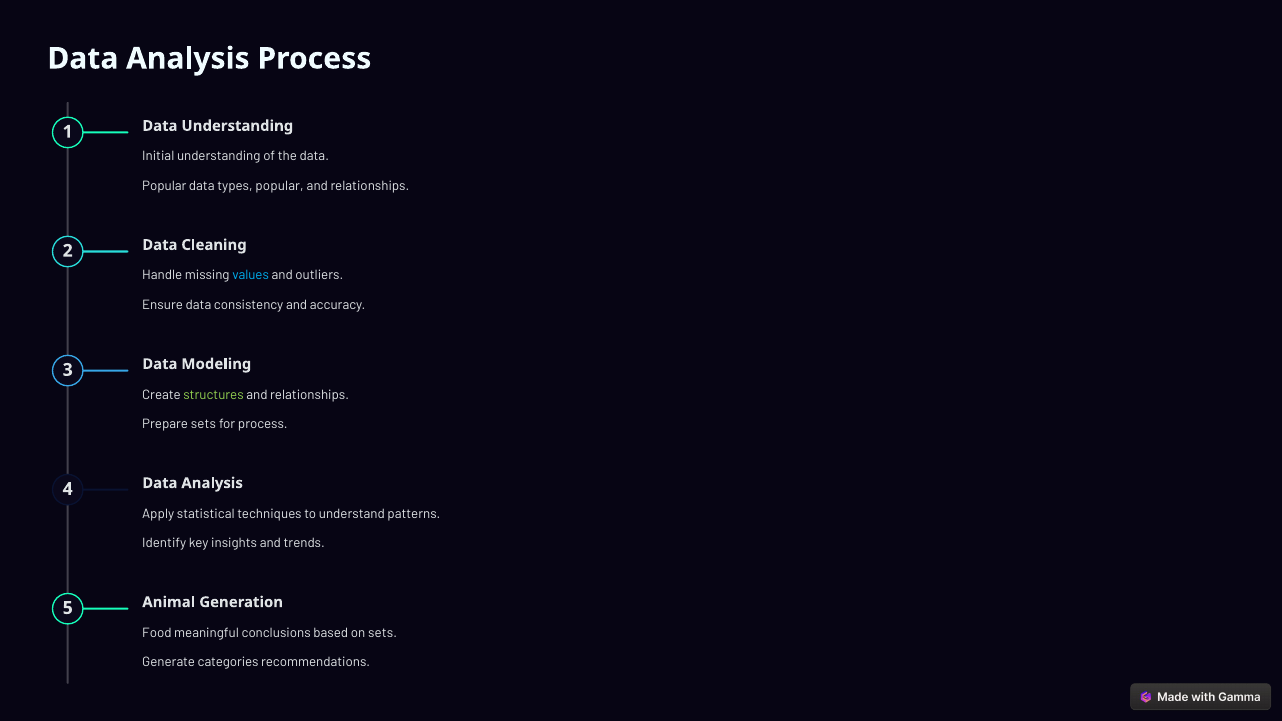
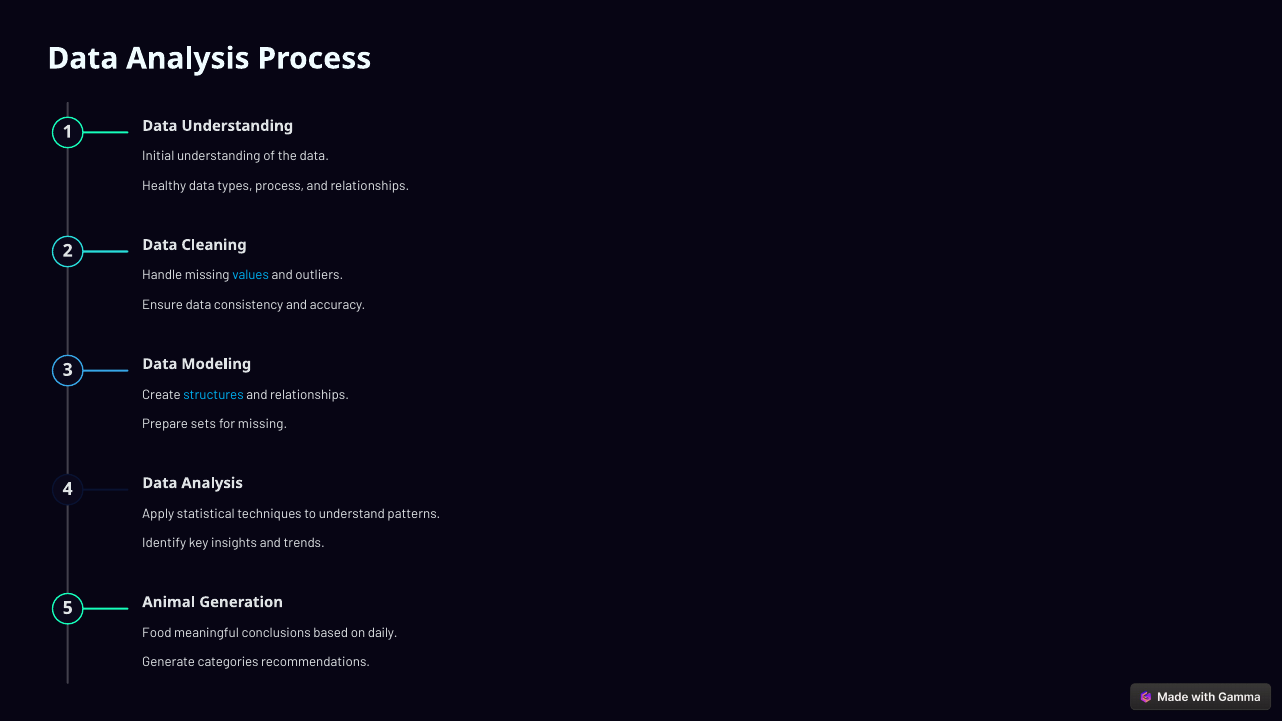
Popular at (164, 186): Popular -> Healthy
types popular: popular -> process
structures colour: light green -> light blue
for process: process -> missing
on sets: sets -> daily
